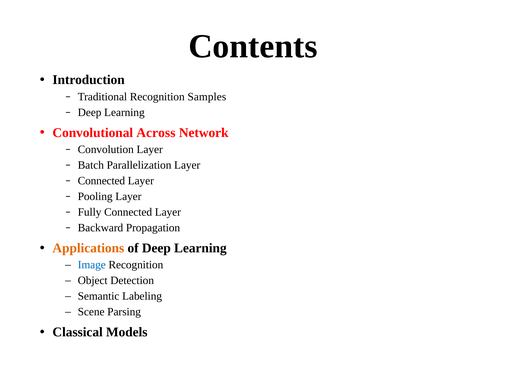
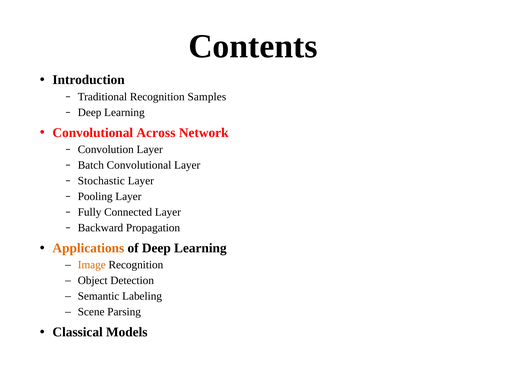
Batch Parallelization: Parallelization -> Convolutional
Connected at (101, 181): Connected -> Stochastic
Image colour: blue -> orange
